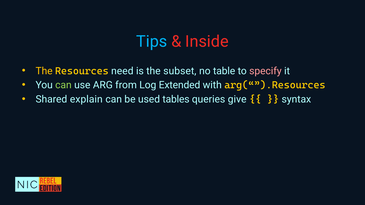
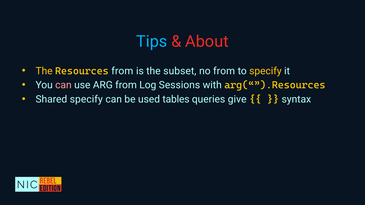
Inside: Inside -> About
Resources need: need -> from
no table: table -> from
specify at (265, 71) colour: pink -> yellow
can at (63, 85) colour: light green -> pink
Extended: Extended -> Sessions
Shared explain: explain -> specify
